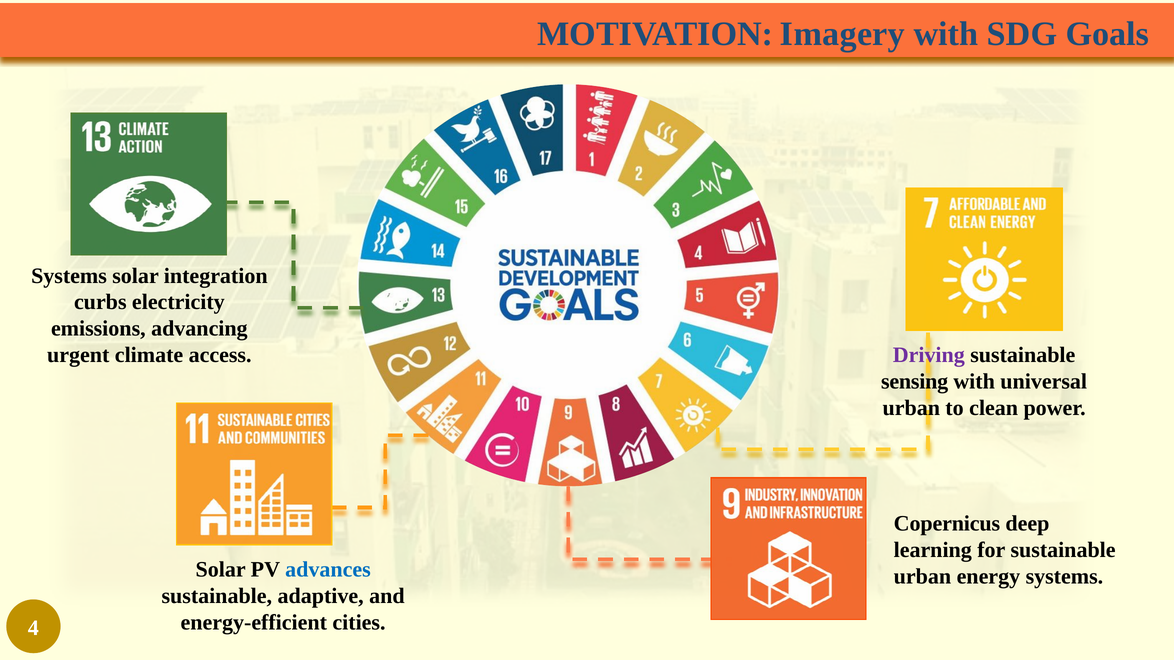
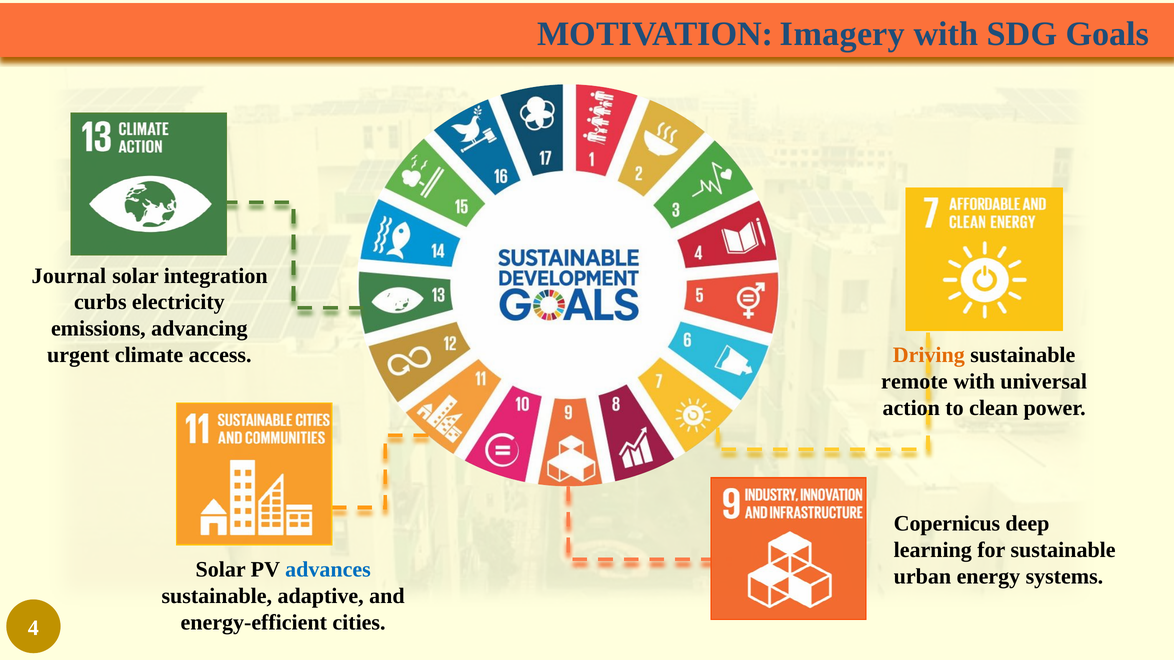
Systems at (69, 276): Systems -> Journal
Driving colour: purple -> orange
sensing: sensing -> remote
urban at (911, 408): urban -> action
